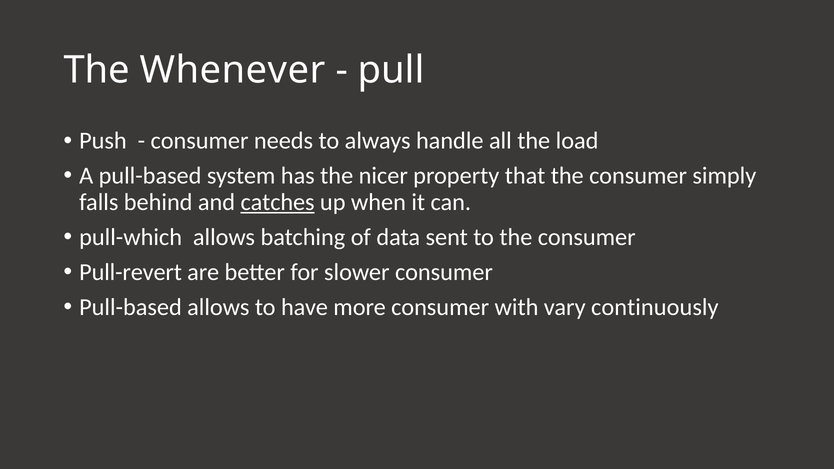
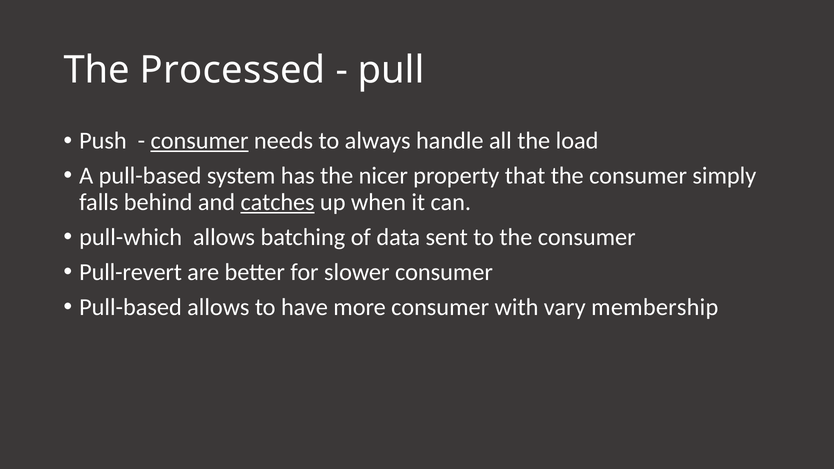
Whenever: Whenever -> Processed
consumer at (200, 141) underline: none -> present
continuously: continuously -> membership
